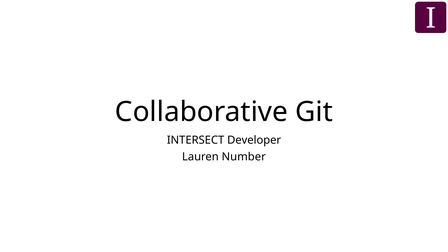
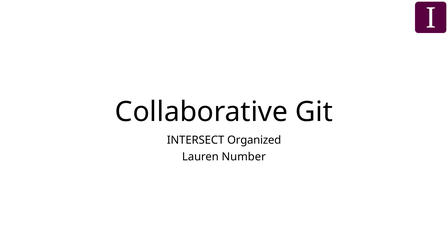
Developer: Developer -> Organized
